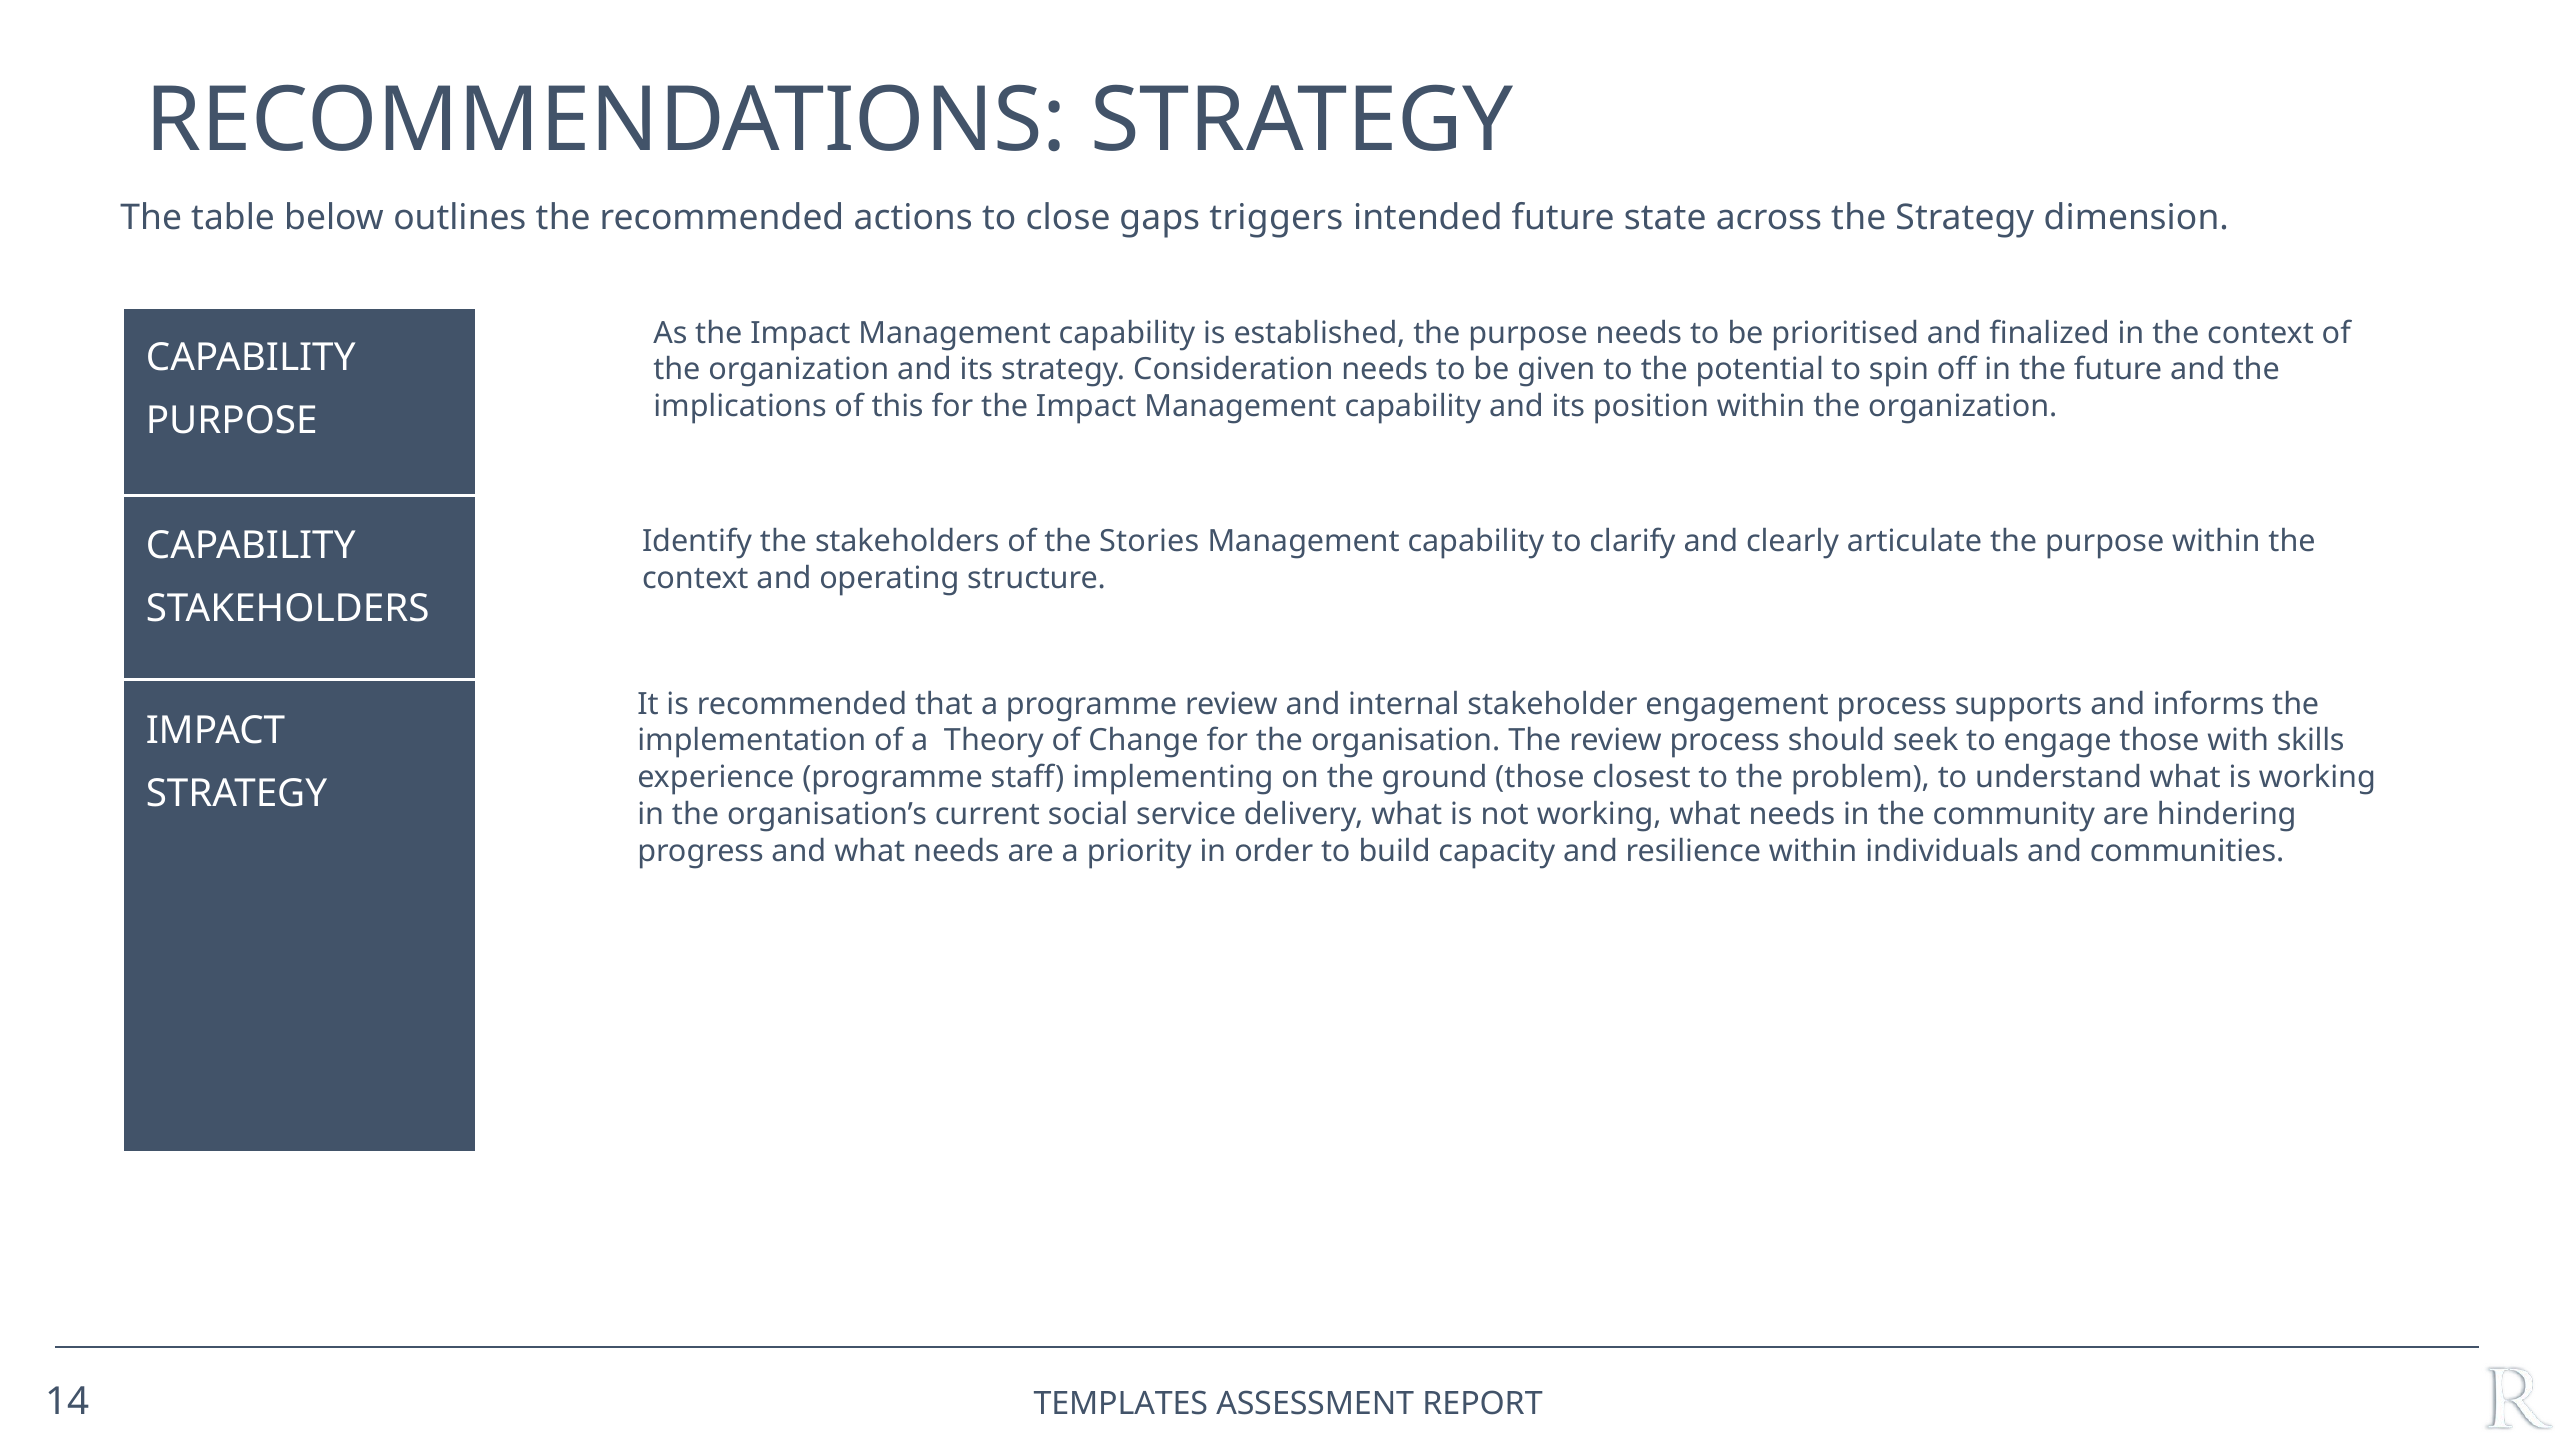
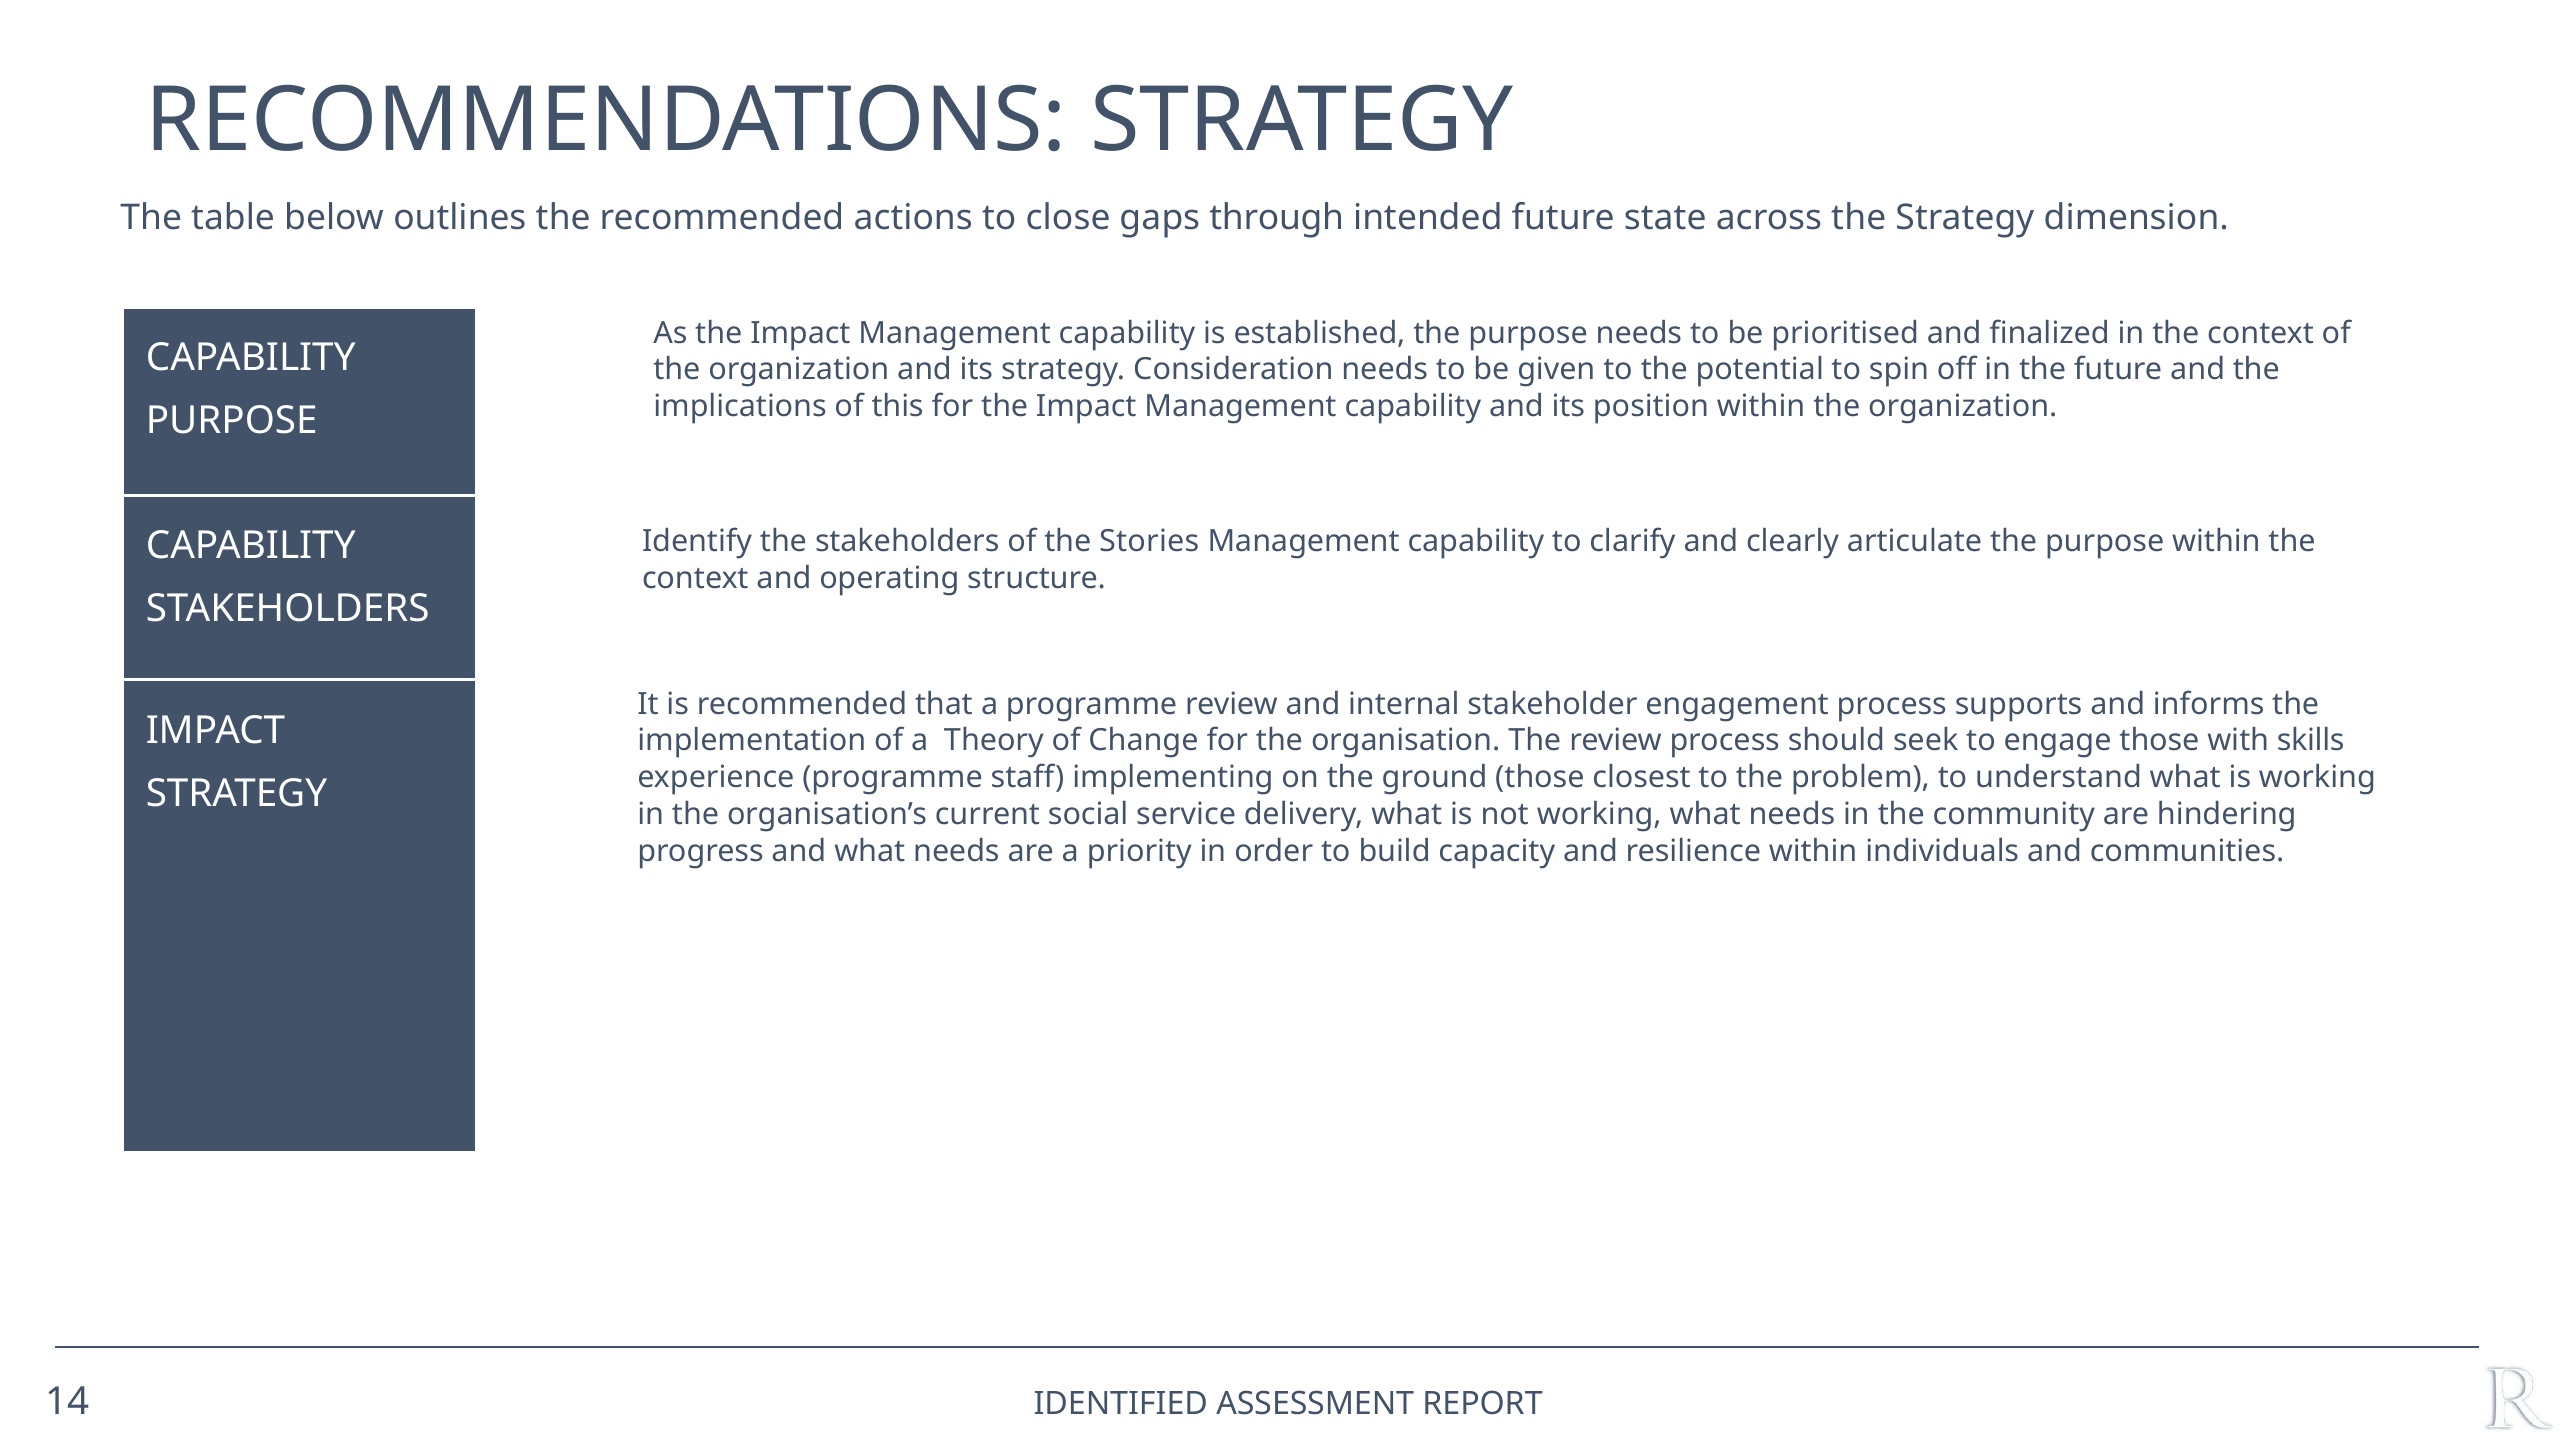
triggers: triggers -> through
TEMPLATES: TEMPLATES -> IDENTIFIED
